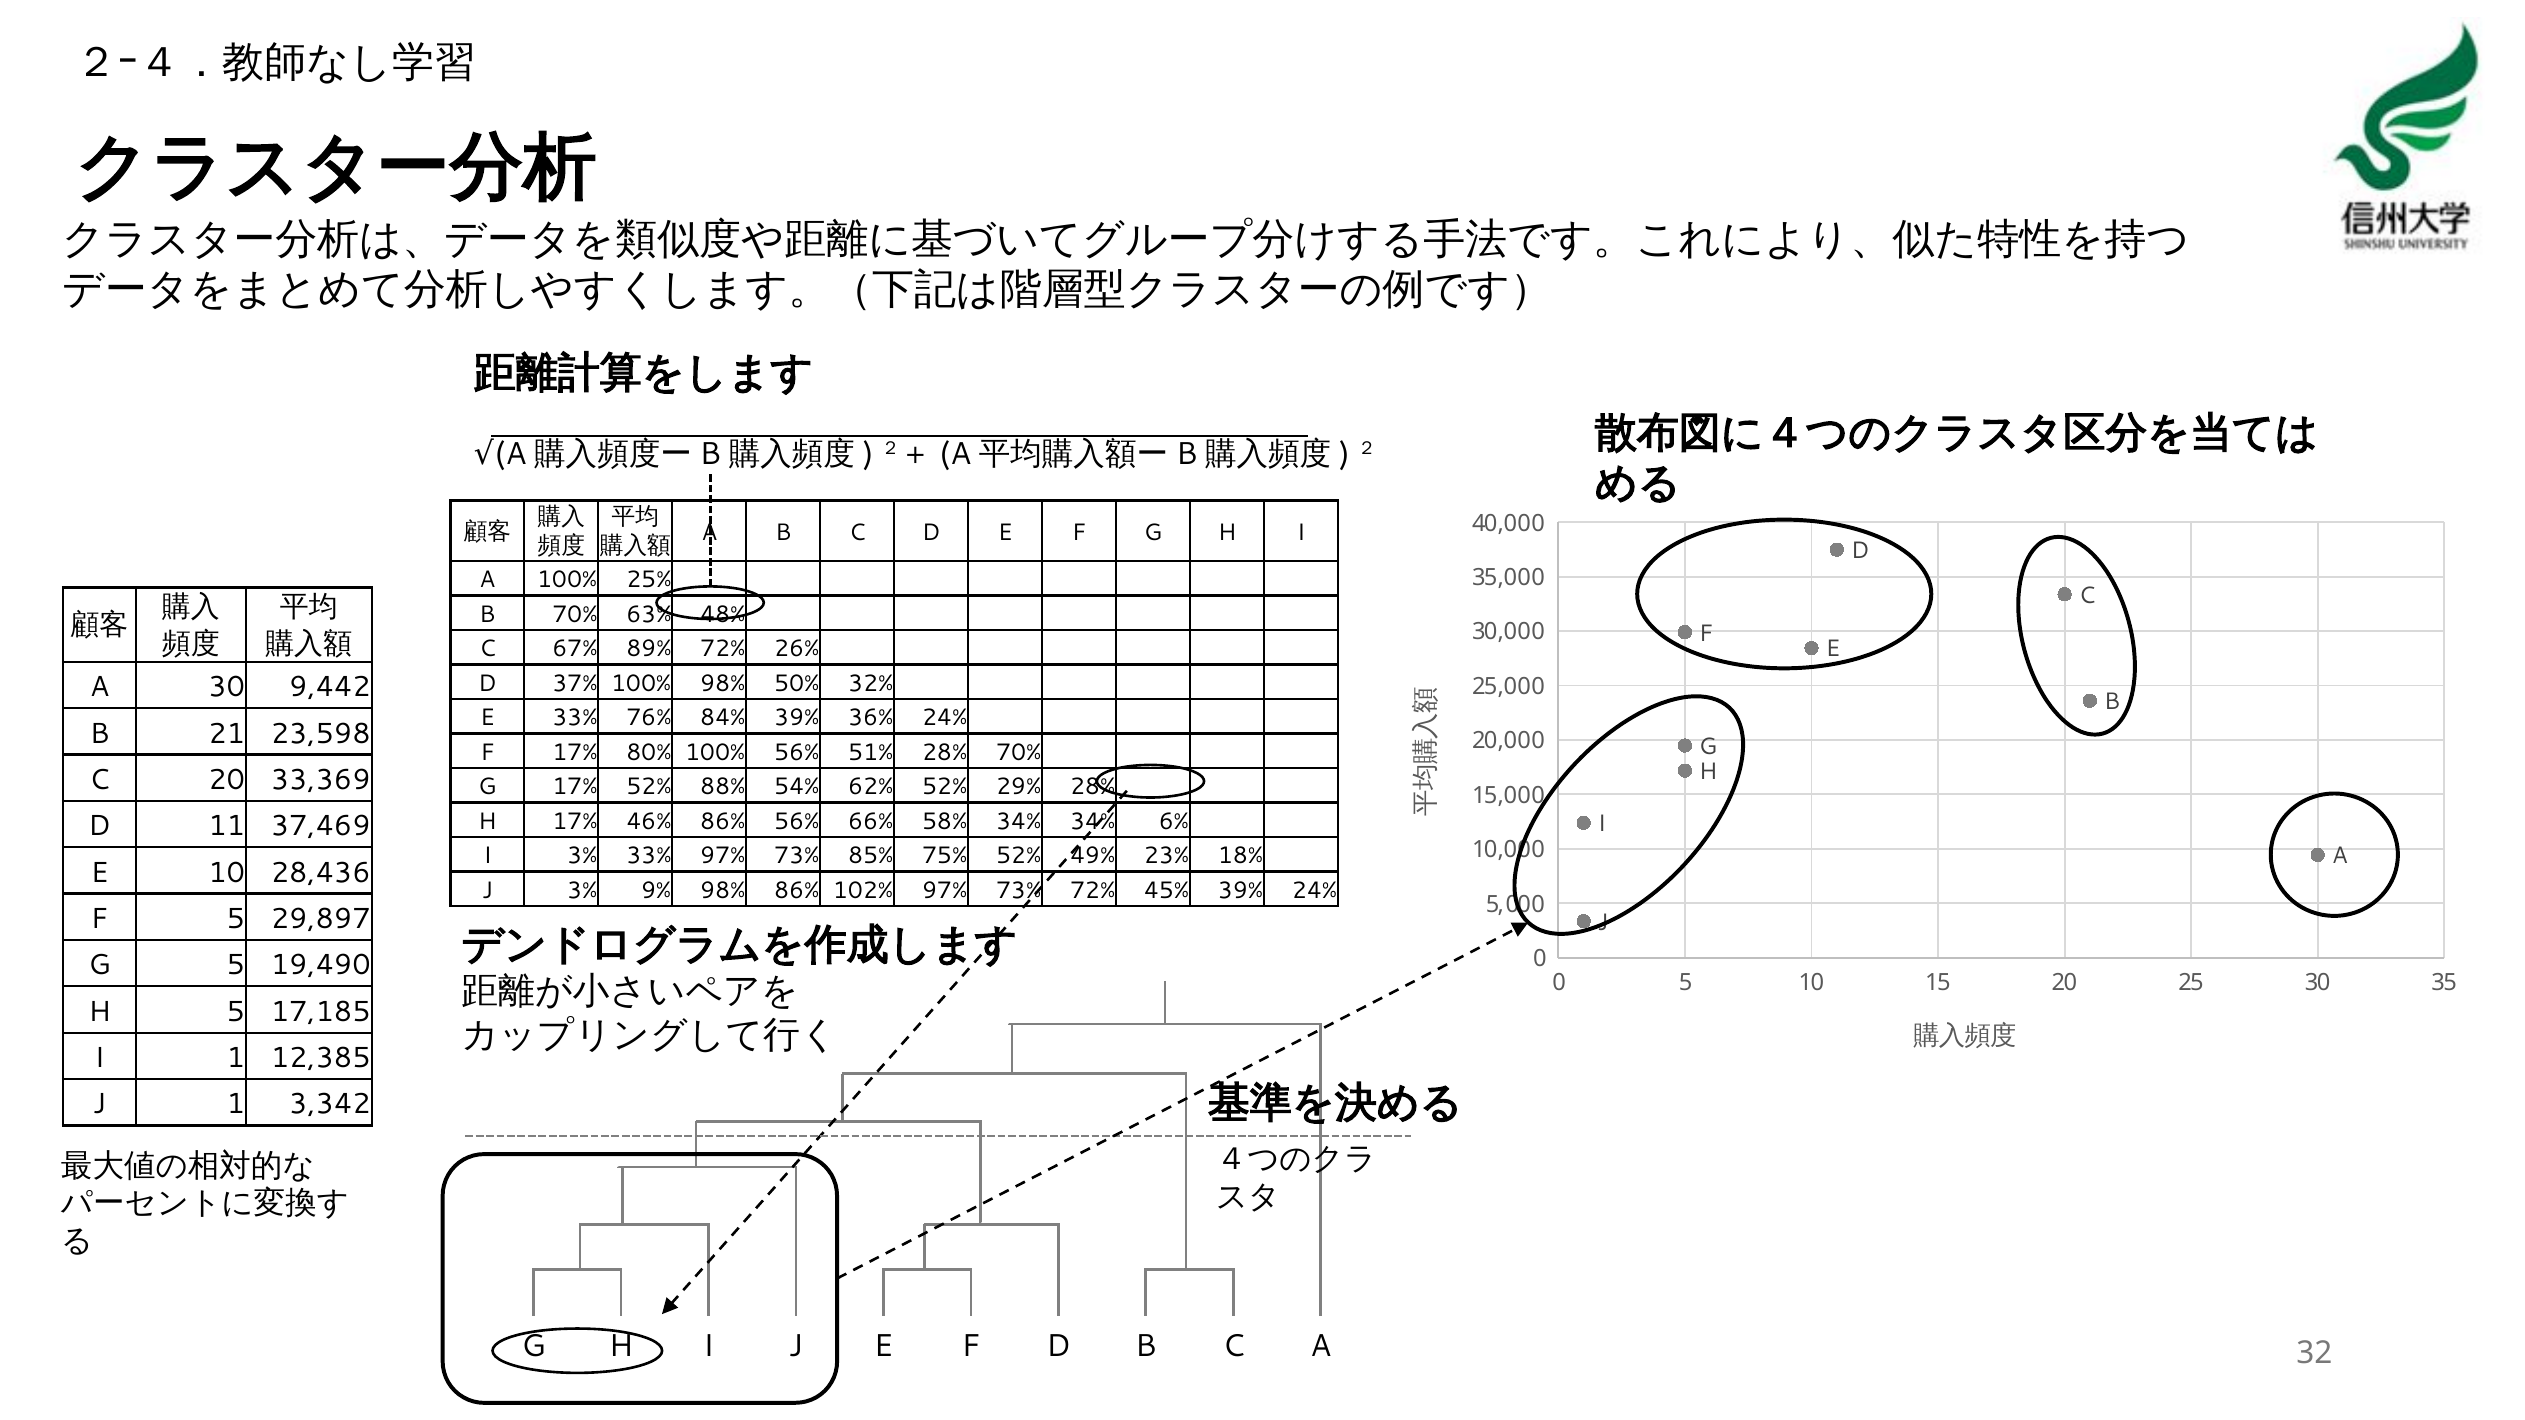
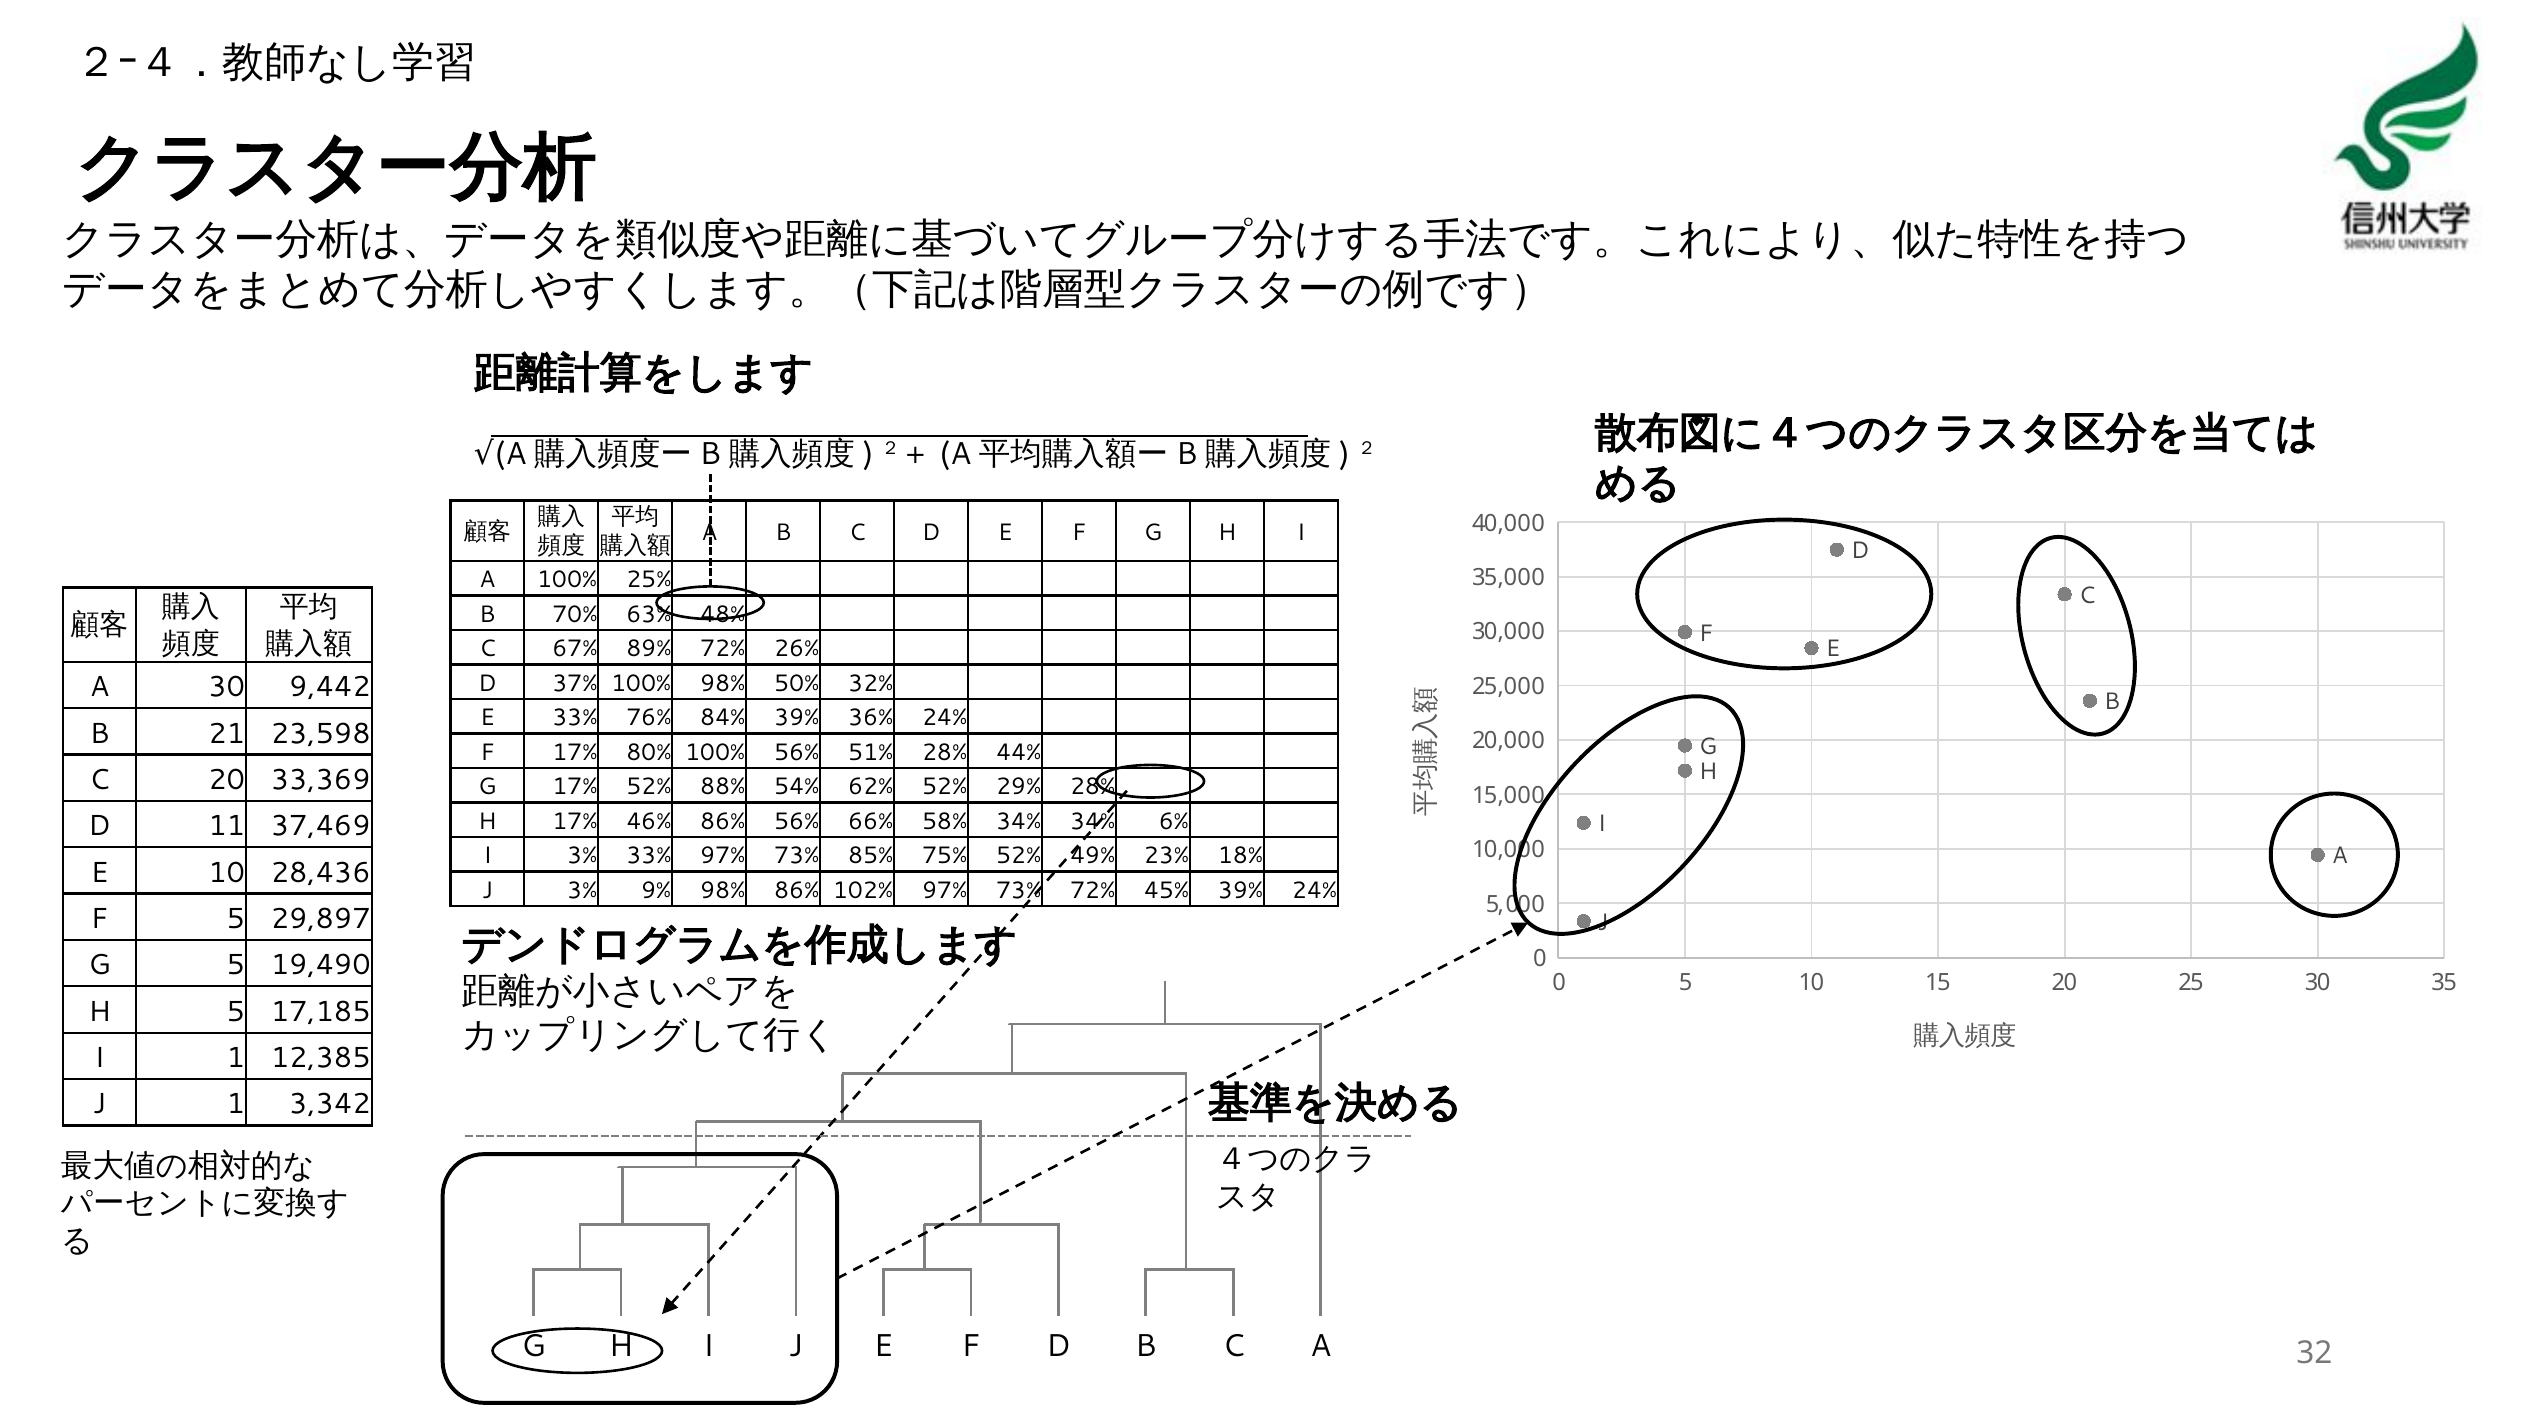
28% 70%: 70% -> 44%
